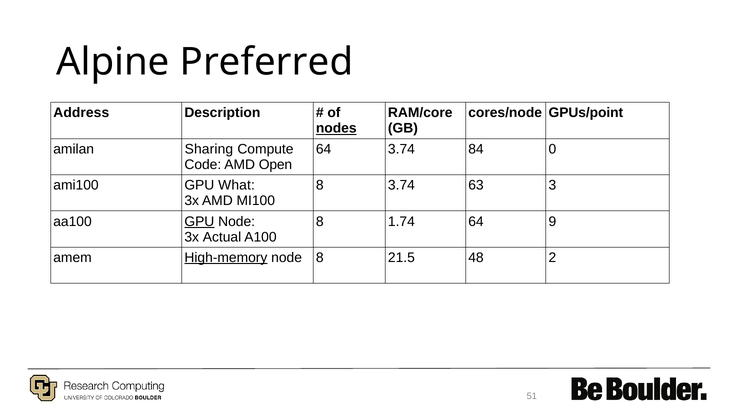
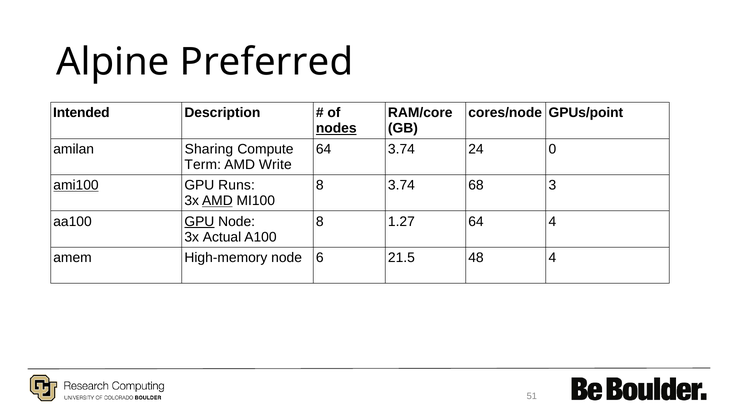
Address: Address -> Intended
84: 84 -> 24
Code: Code -> Term
Open: Open -> Write
ami100 underline: none -> present
What: What -> Runs
63: 63 -> 68
AMD at (217, 201) underline: none -> present
1.74: 1.74 -> 1.27
64 9: 9 -> 4
High-memory underline: present -> none
node 8: 8 -> 6
48 2: 2 -> 4
